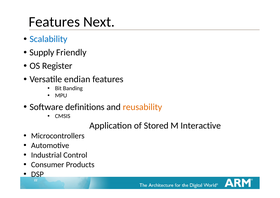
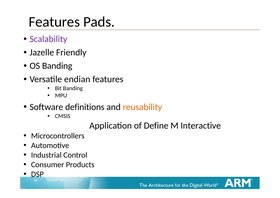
Next: Next -> Pads
Scalability colour: blue -> purple
Supply: Supply -> Jazelle
OS Register: Register -> Banding
Stored: Stored -> Define
